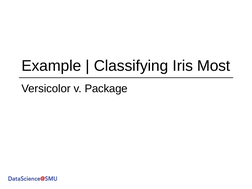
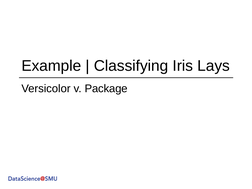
Most: Most -> Lays
